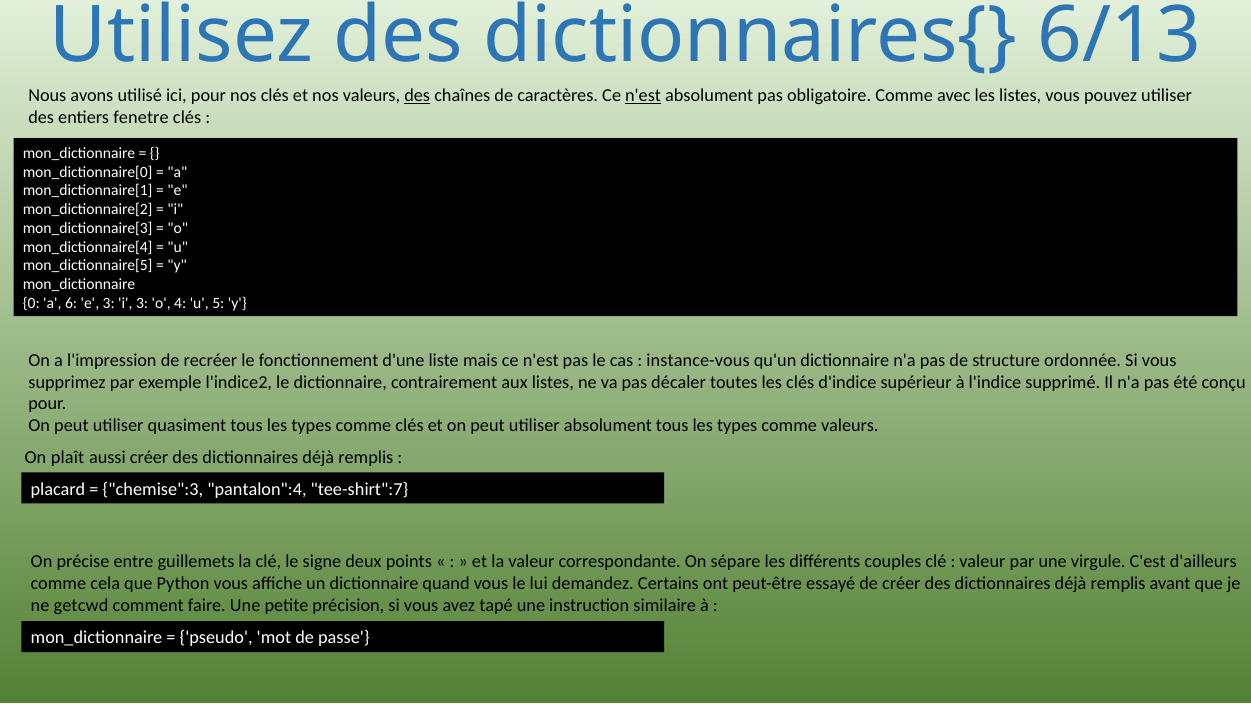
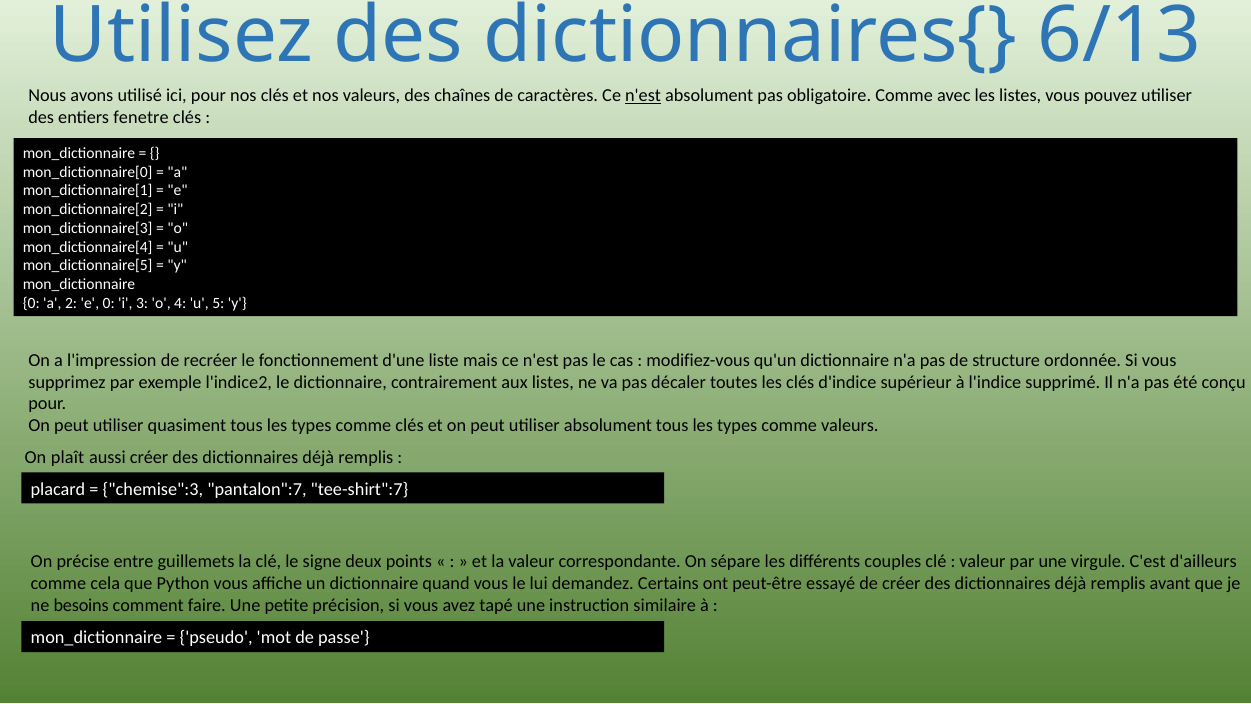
des at (417, 96) underline: present -> none
6: 6 -> 2
e 3: 3 -> 0
instance-vous: instance-vous -> modifiez-vous
pantalon":4: pantalon":4 -> pantalon":7
getcwd: getcwd -> besoins
